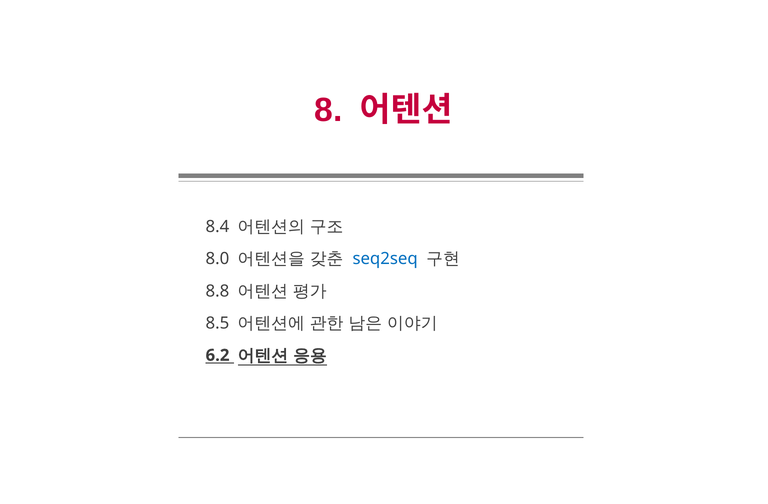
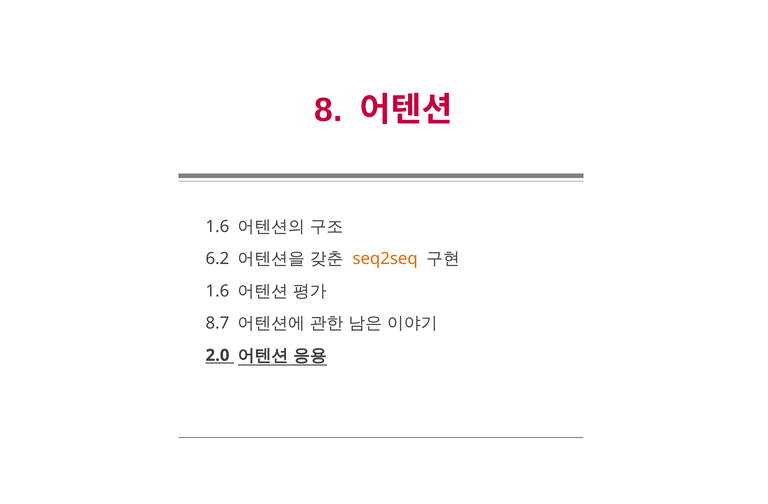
8.4 at (217, 227): 8.4 -> 1.6
8.0: 8.0 -> 6.2
seq2seq colour: blue -> orange
8.8 at (217, 291): 8.8 -> 1.6
8.5: 8.5 -> 8.7
6.2: 6.2 -> 2.0
